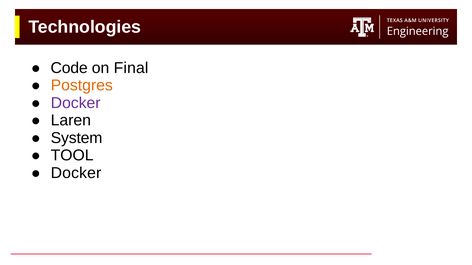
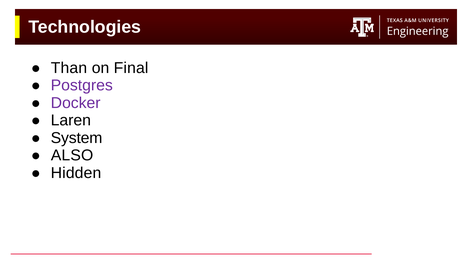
Code: Code -> Than
Postgres colour: orange -> purple
TOOL: TOOL -> ALSO
Docker at (76, 173): Docker -> Hidden
